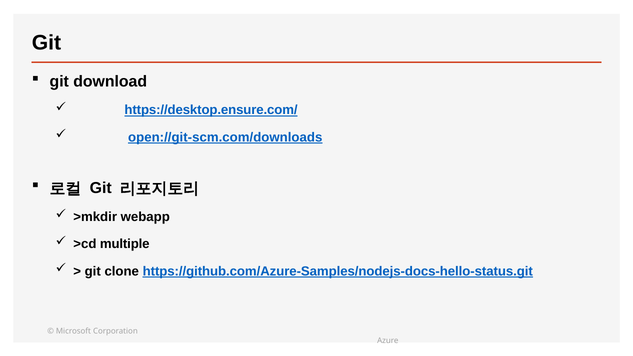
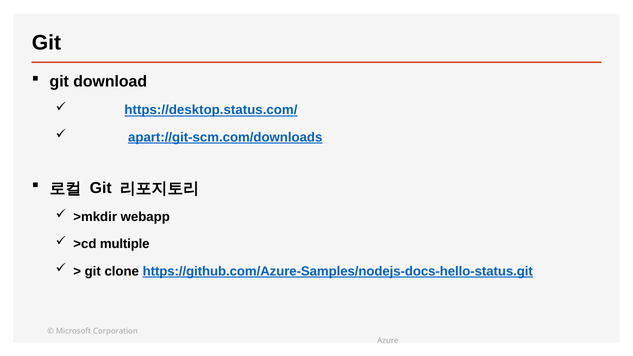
https://desktop.ensure.com/: https://desktop.ensure.com/ -> https://desktop.status.com/
open://git-scm.com/downloads: open://git-scm.com/downloads -> apart://git-scm.com/downloads
